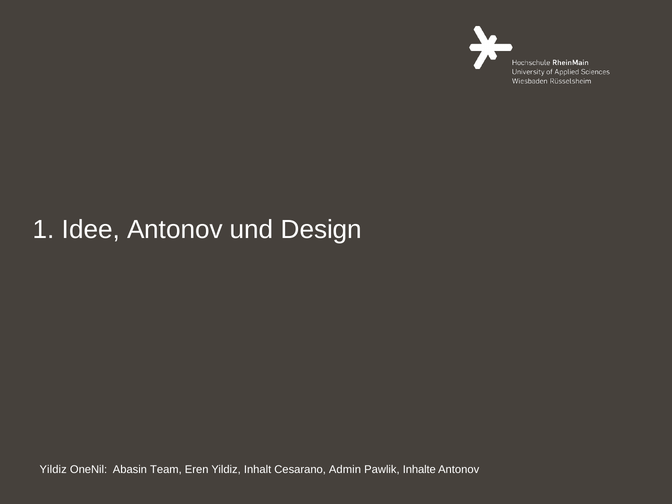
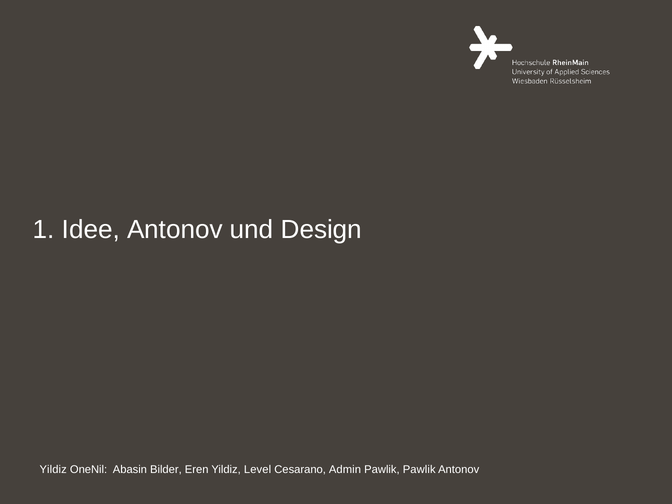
Team: Team -> Bilder
Inhalt: Inhalt -> Level
Pawlik Inhalte: Inhalte -> Pawlik
